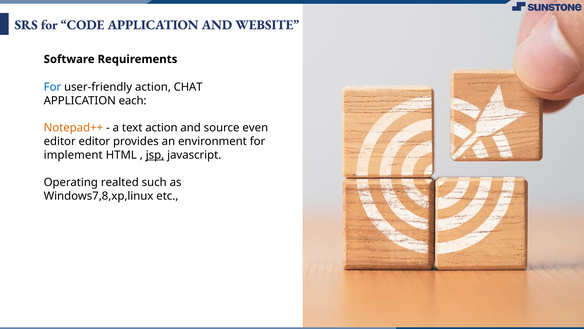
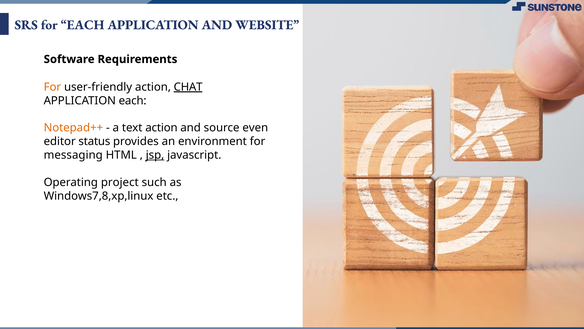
for CODE: CODE -> EACH
For at (52, 87) colour: blue -> orange
CHAT underline: none -> present
editor editor: editor -> status
implement: implement -> messaging
realted: realted -> project
